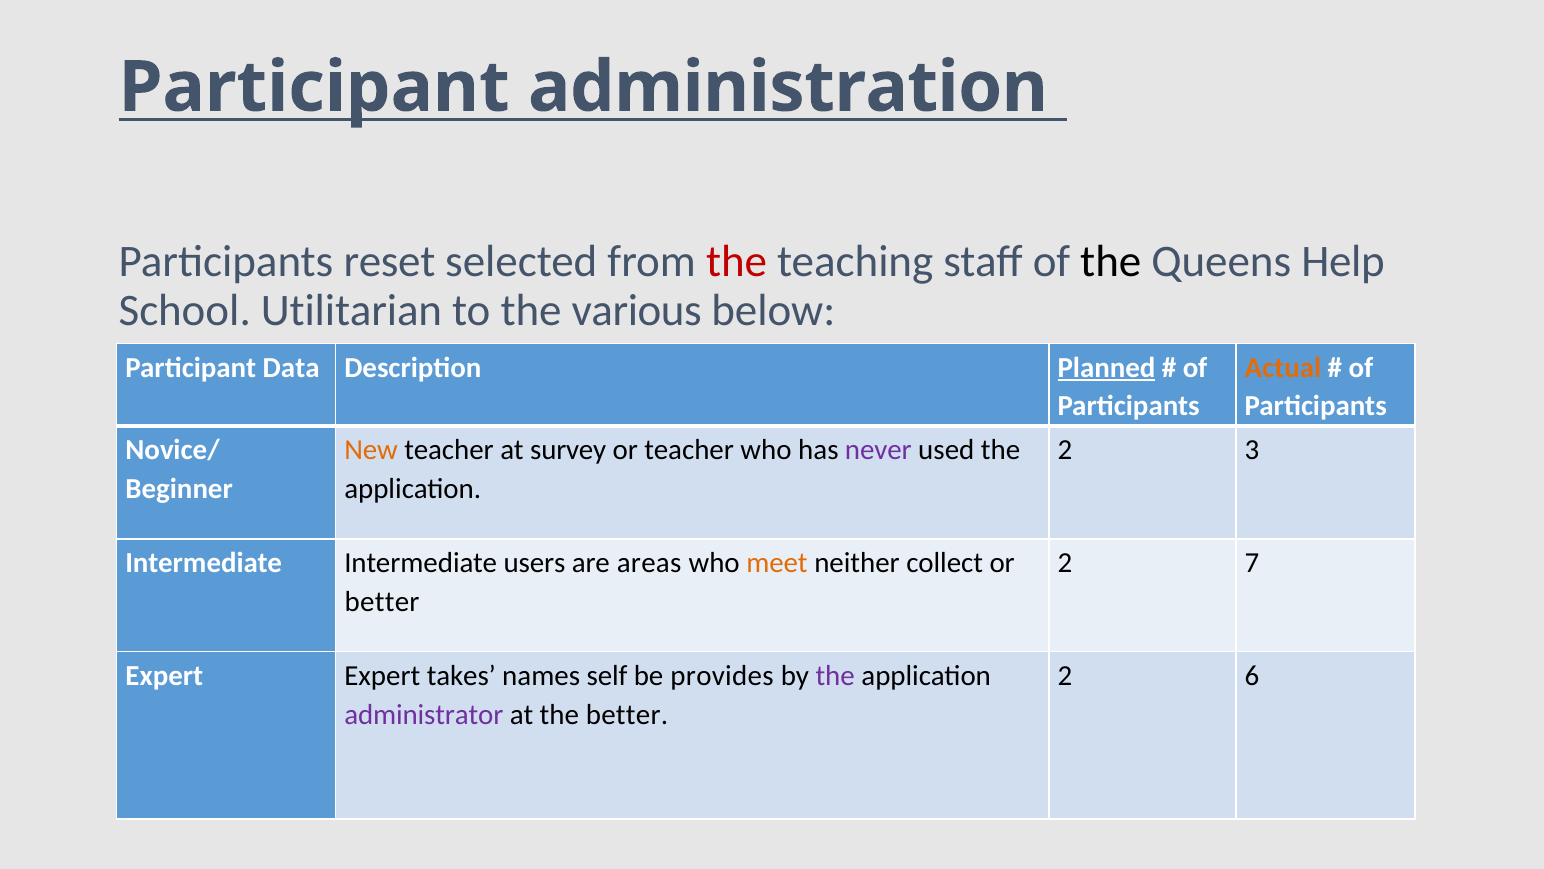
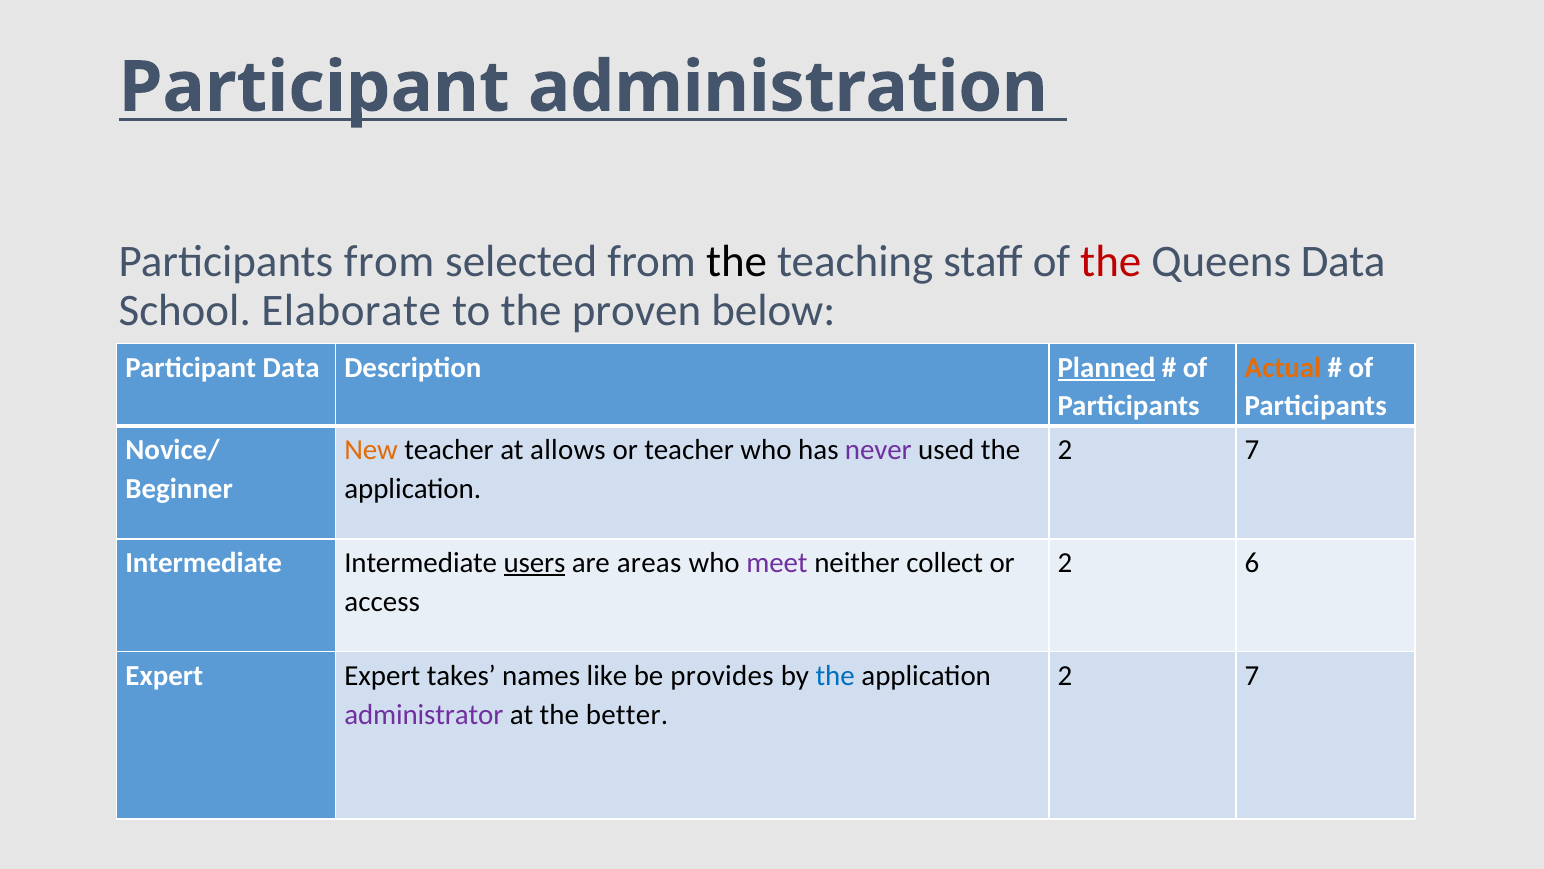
Participants reset: reset -> from
the at (737, 261) colour: red -> black
the at (1111, 261) colour: black -> red
Queens Help: Help -> Data
Utilitarian: Utilitarian -> Elaborate
various: various -> proven
survey: survey -> allows
3 at (1252, 450): 3 -> 7
users underline: none -> present
meet colour: orange -> purple
7: 7 -> 6
better at (382, 601): better -> access
self: self -> like
the at (835, 675) colour: purple -> blue
6 at (1252, 675): 6 -> 7
